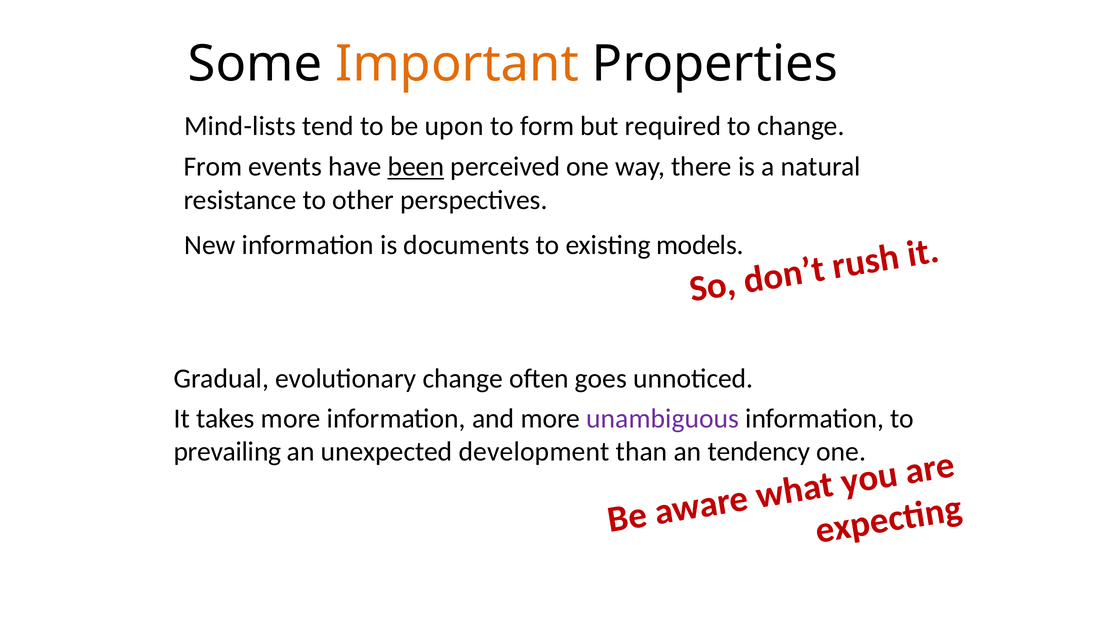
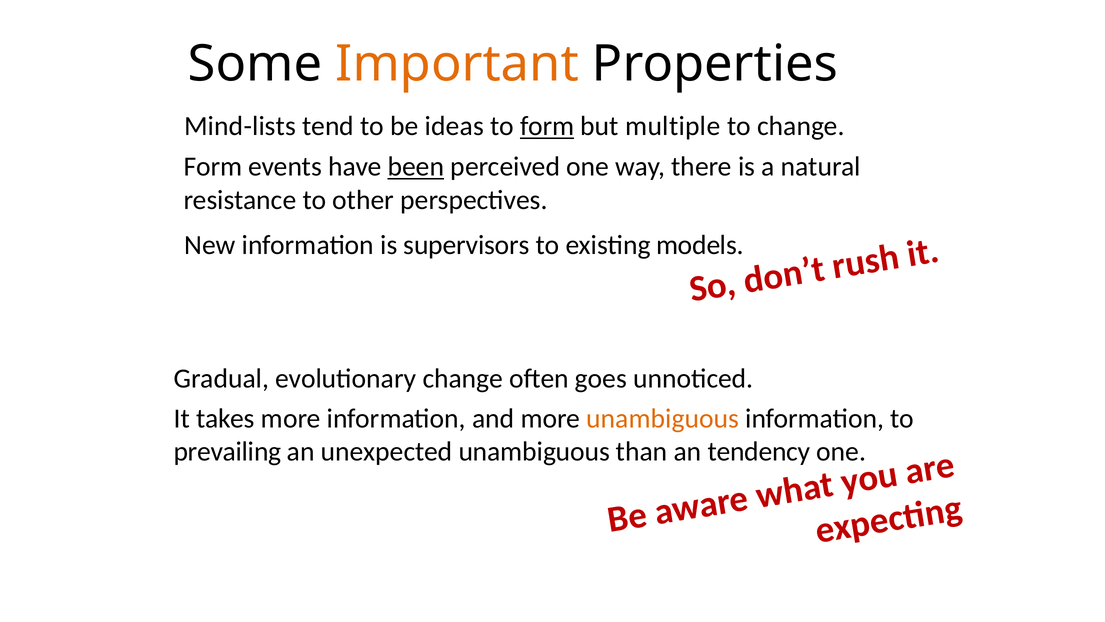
upon: upon -> ideas
form at (547, 126) underline: none -> present
required: required -> multiple
From at (213, 167): From -> Form
documents: documents -> supervisors
unambiguous at (663, 418) colour: purple -> orange
unexpected development: development -> unambiguous
